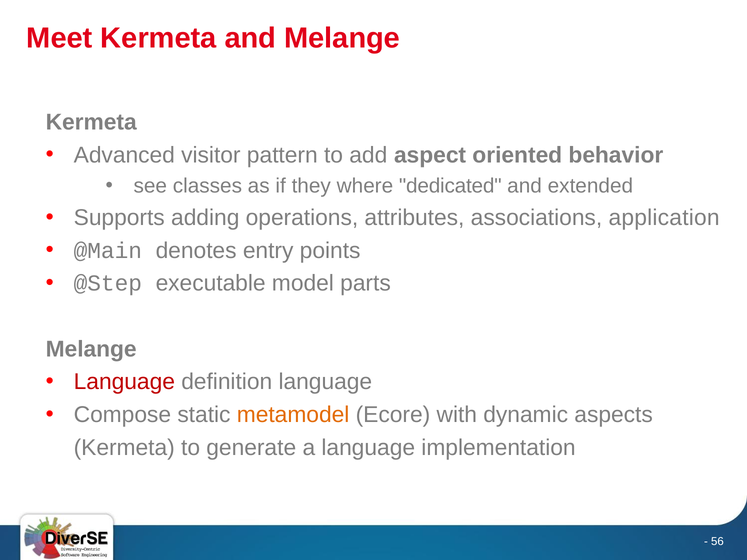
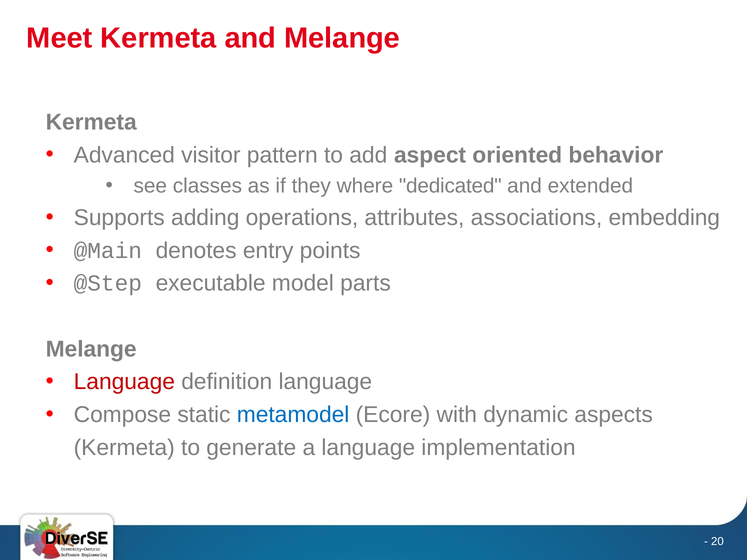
application: application -> embedding
metamodel colour: orange -> blue
56: 56 -> 20
